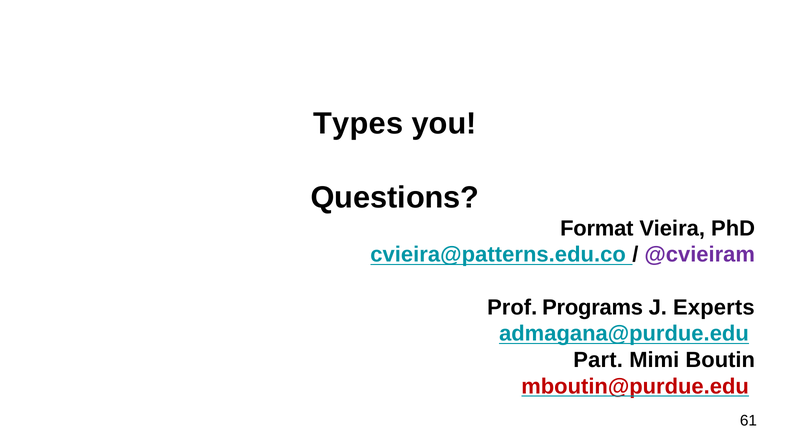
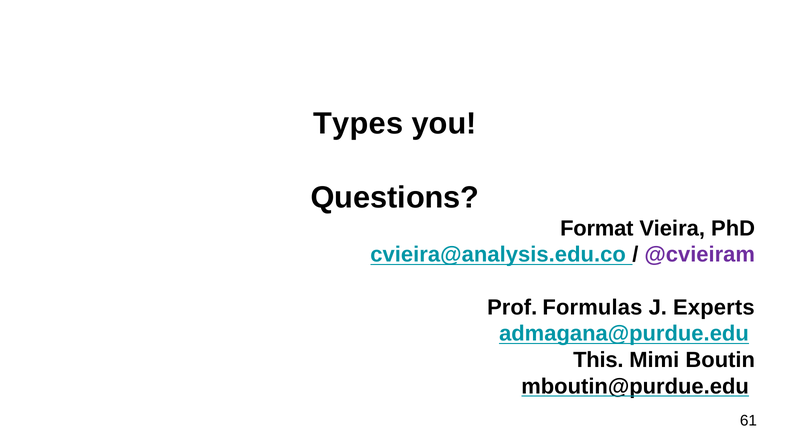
cvieira@patterns.edu.co: cvieira@patterns.edu.co -> cvieira@analysis.edu.co
Programs: Programs -> Formulas
Part: Part -> This
mboutin@purdue.edu colour: red -> black
